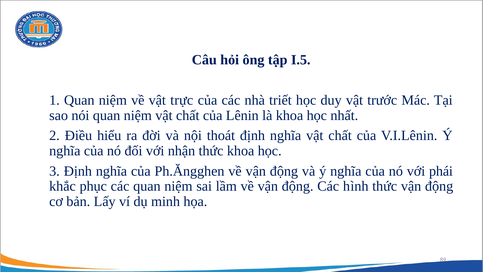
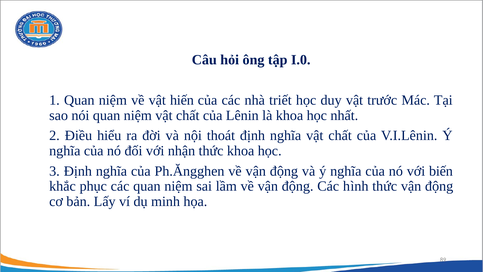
I.5: I.5 -> I.0
trực: trực -> hiến
phái: phái -> biến
